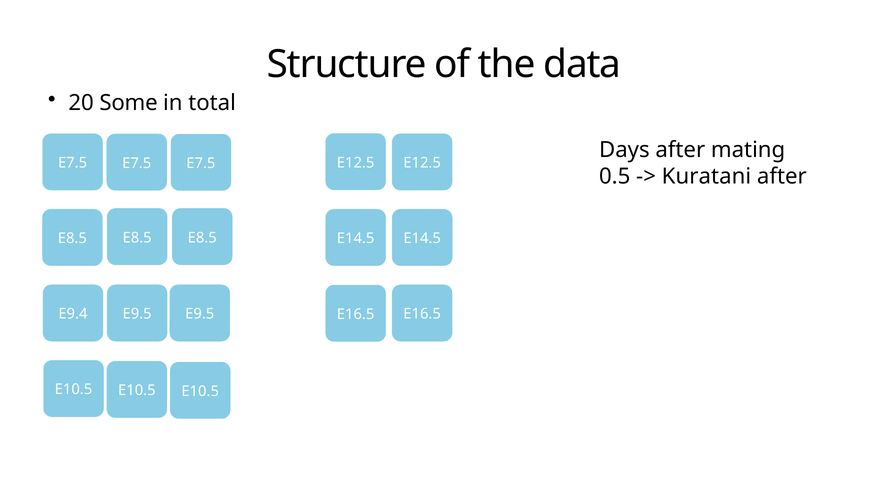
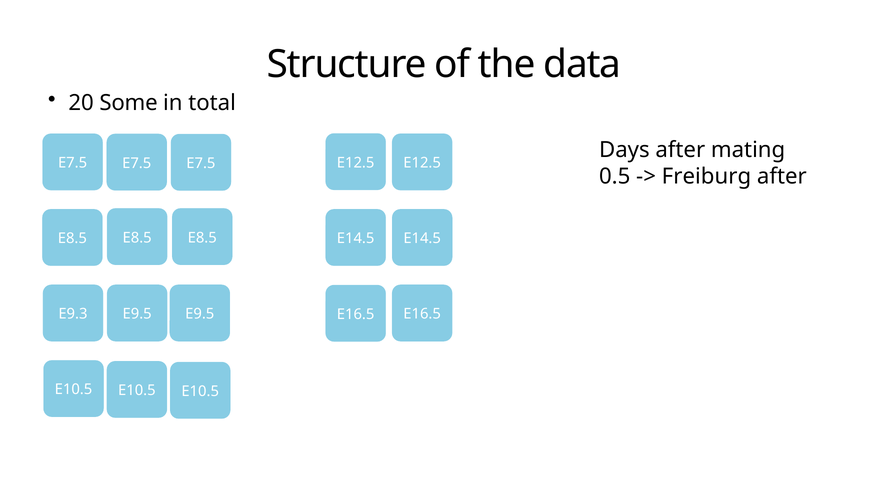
Kuratani: Kuratani -> Freiburg
E9.4: E9.4 -> E9.3
